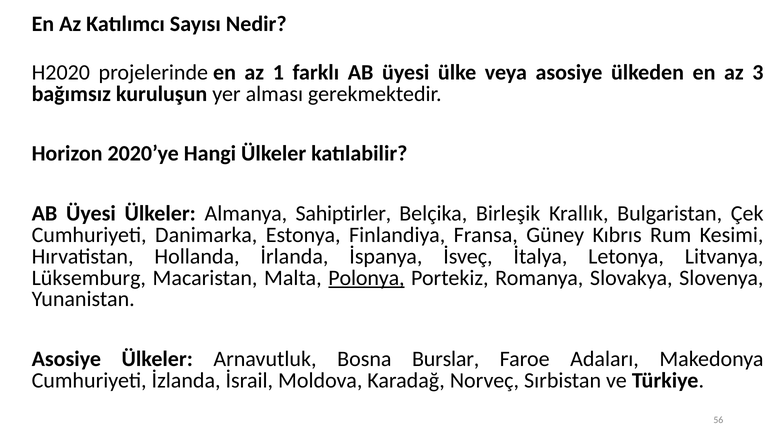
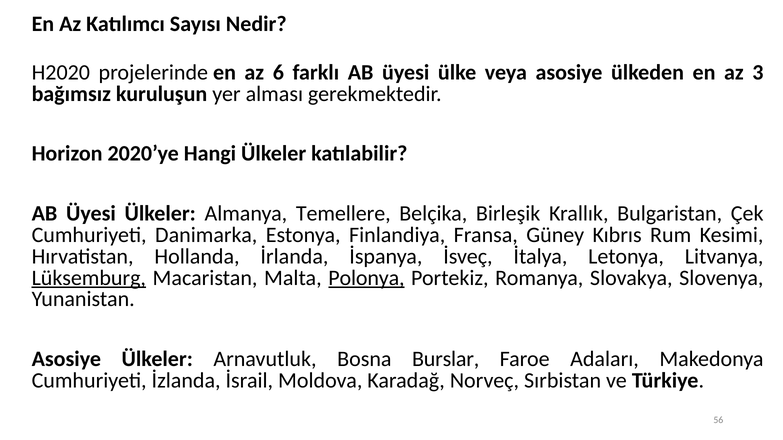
1: 1 -> 6
Sahiptirler: Sahiptirler -> Temellere
Lüksemburg underline: none -> present
